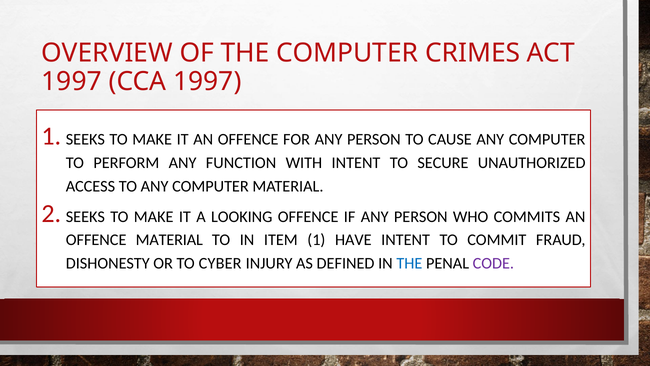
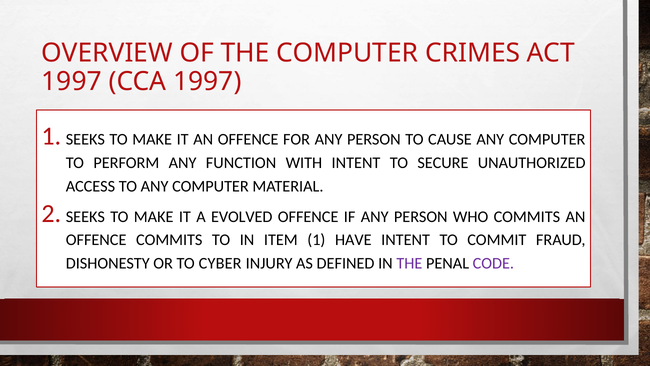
LOOKING: LOOKING -> EVOLVED
OFFENCE MATERIAL: MATERIAL -> COMMITS
THE at (409, 263) colour: blue -> purple
